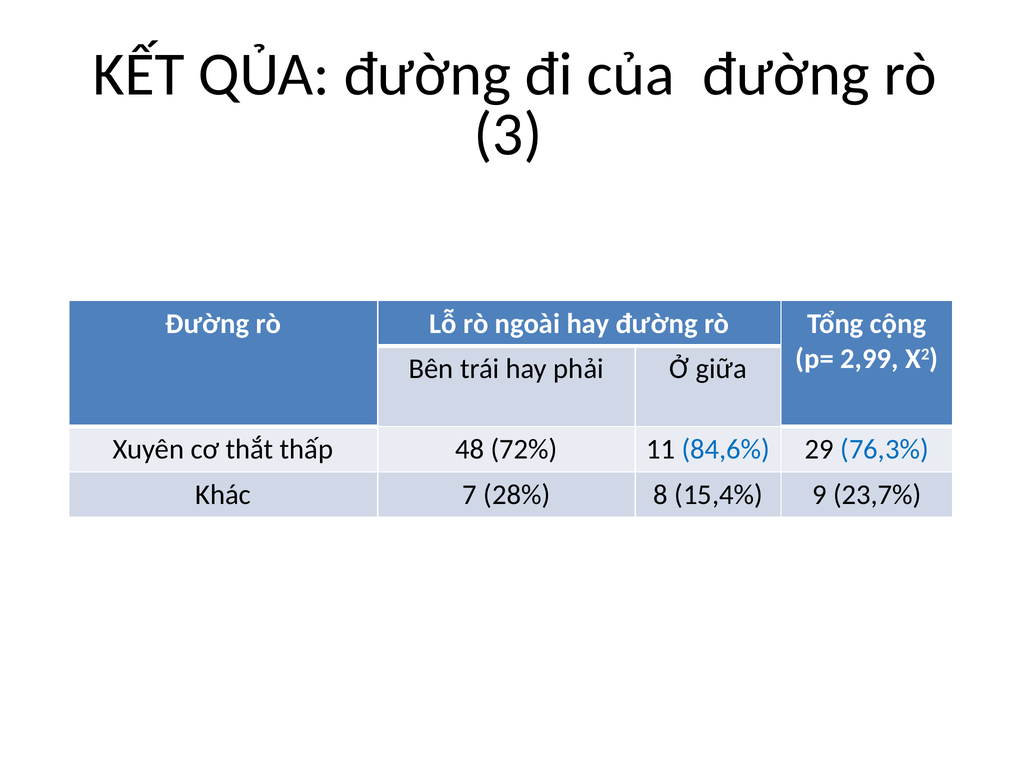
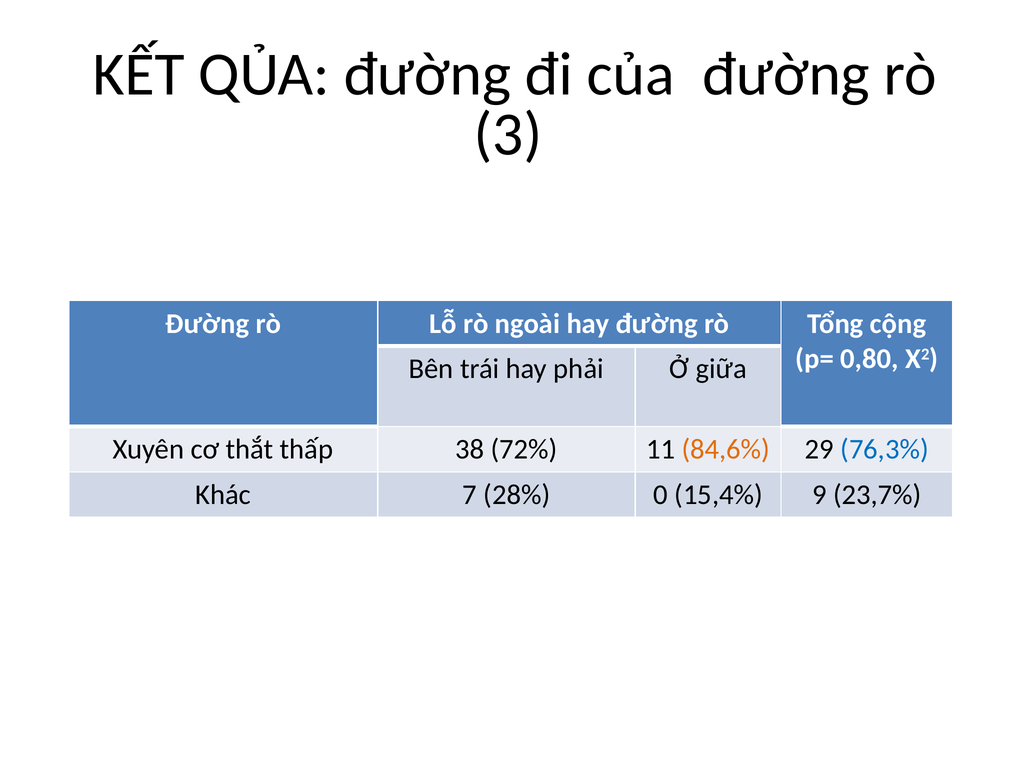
2,99: 2,99 -> 0,80
48: 48 -> 38
84,6% colour: blue -> orange
8: 8 -> 0
